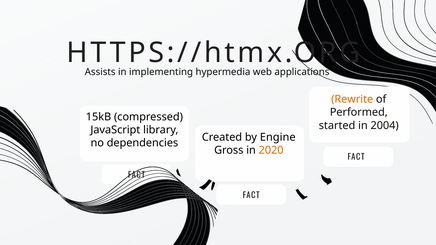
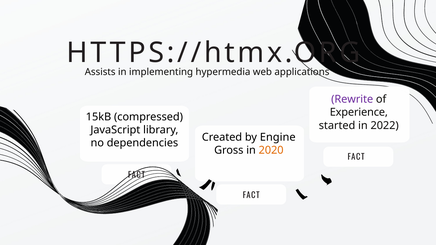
Rewrite colour: orange -> purple
Performed: Performed -> Experience
2004: 2004 -> 2022
